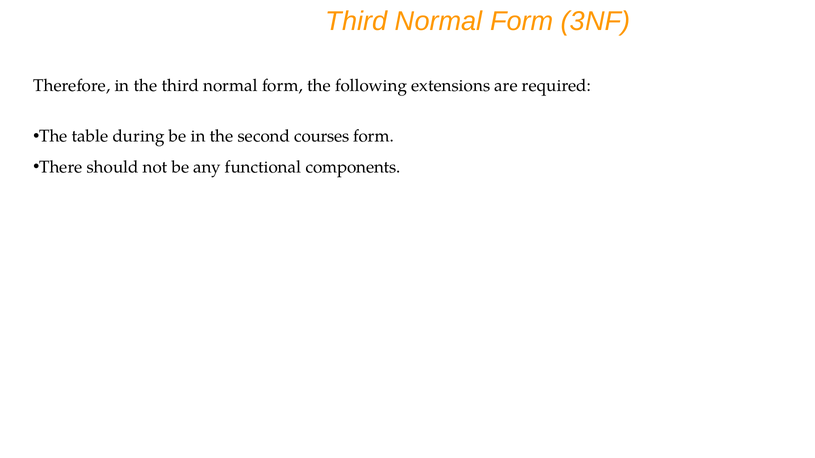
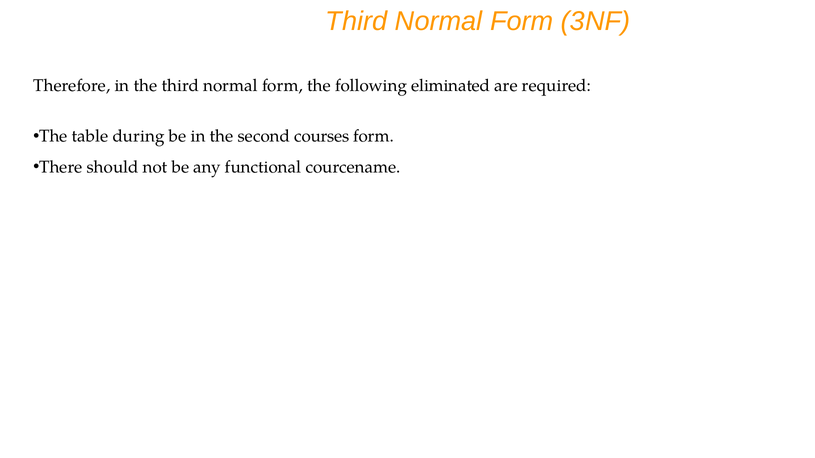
extensions: extensions -> eliminated
components: components -> courcename
